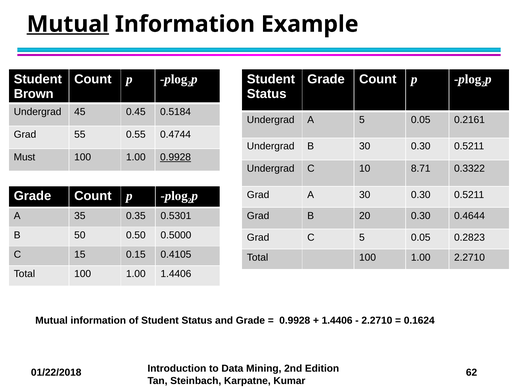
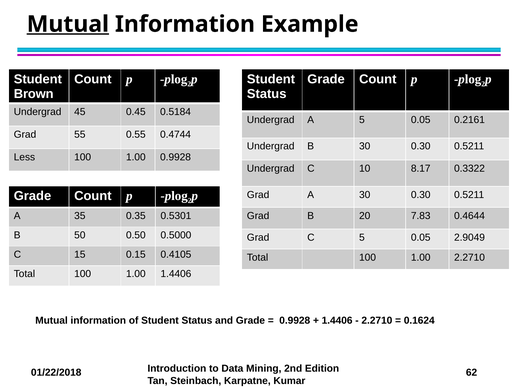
Must: Must -> Less
0.9928 at (176, 157) underline: present -> none
8.71: 8.71 -> 8.17
20 0.30: 0.30 -> 7.83
0.2823: 0.2823 -> 2.9049
